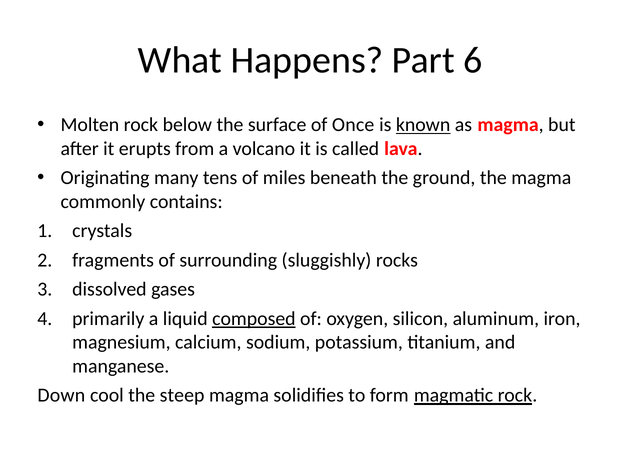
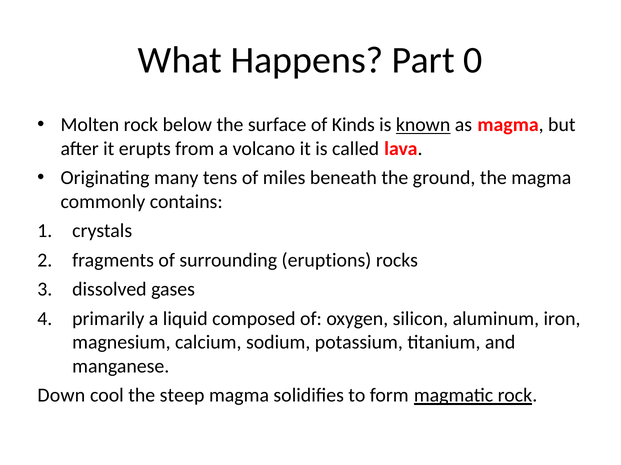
6: 6 -> 0
Once: Once -> Kinds
sluggishly: sluggishly -> eruptions
composed underline: present -> none
